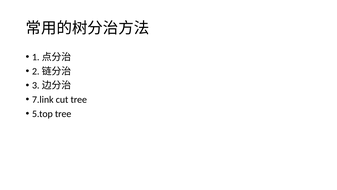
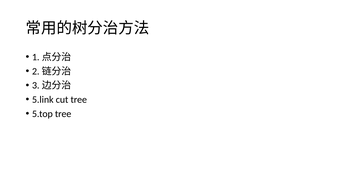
7.link: 7.link -> 5.link
